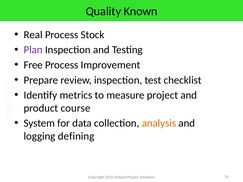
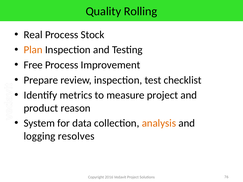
Known: Known -> Rolling
Plan colour: purple -> orange
course: course -> reason
defining: defining -> resolves
